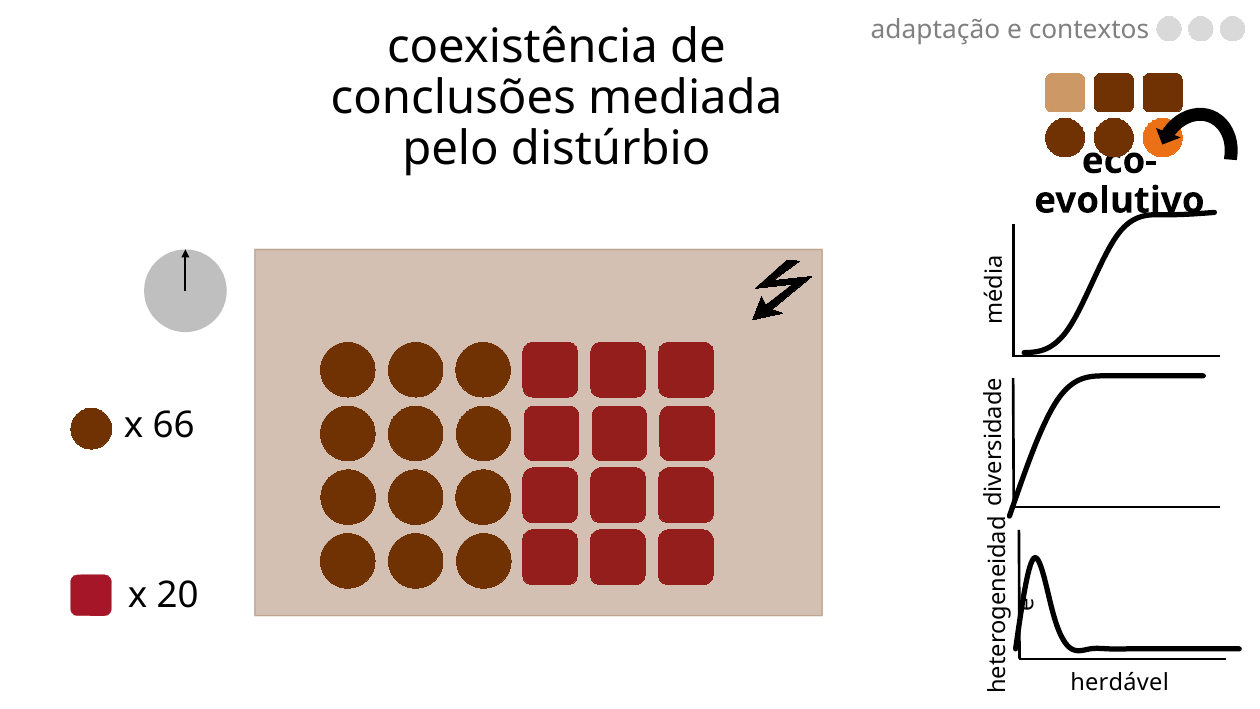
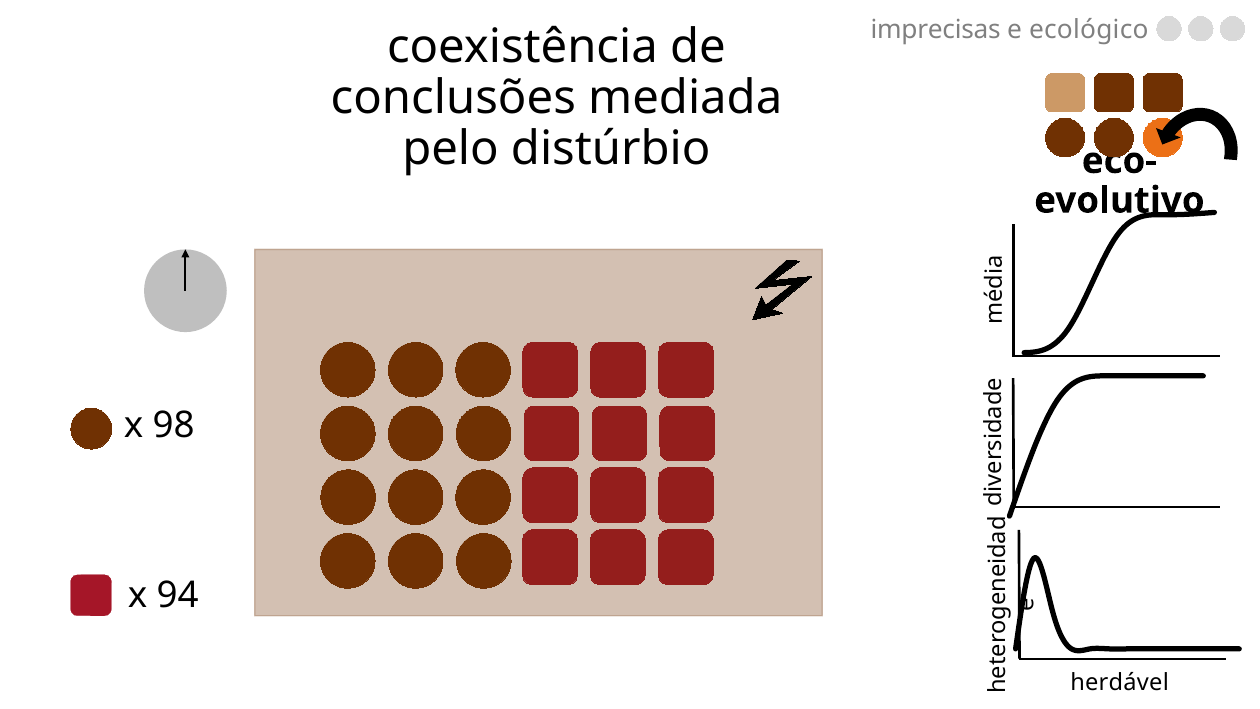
adaptação: adaptação -> imprecisas
contextos: contextos -> ecológico
66: 66 -> 98
20: 20 -> 94
